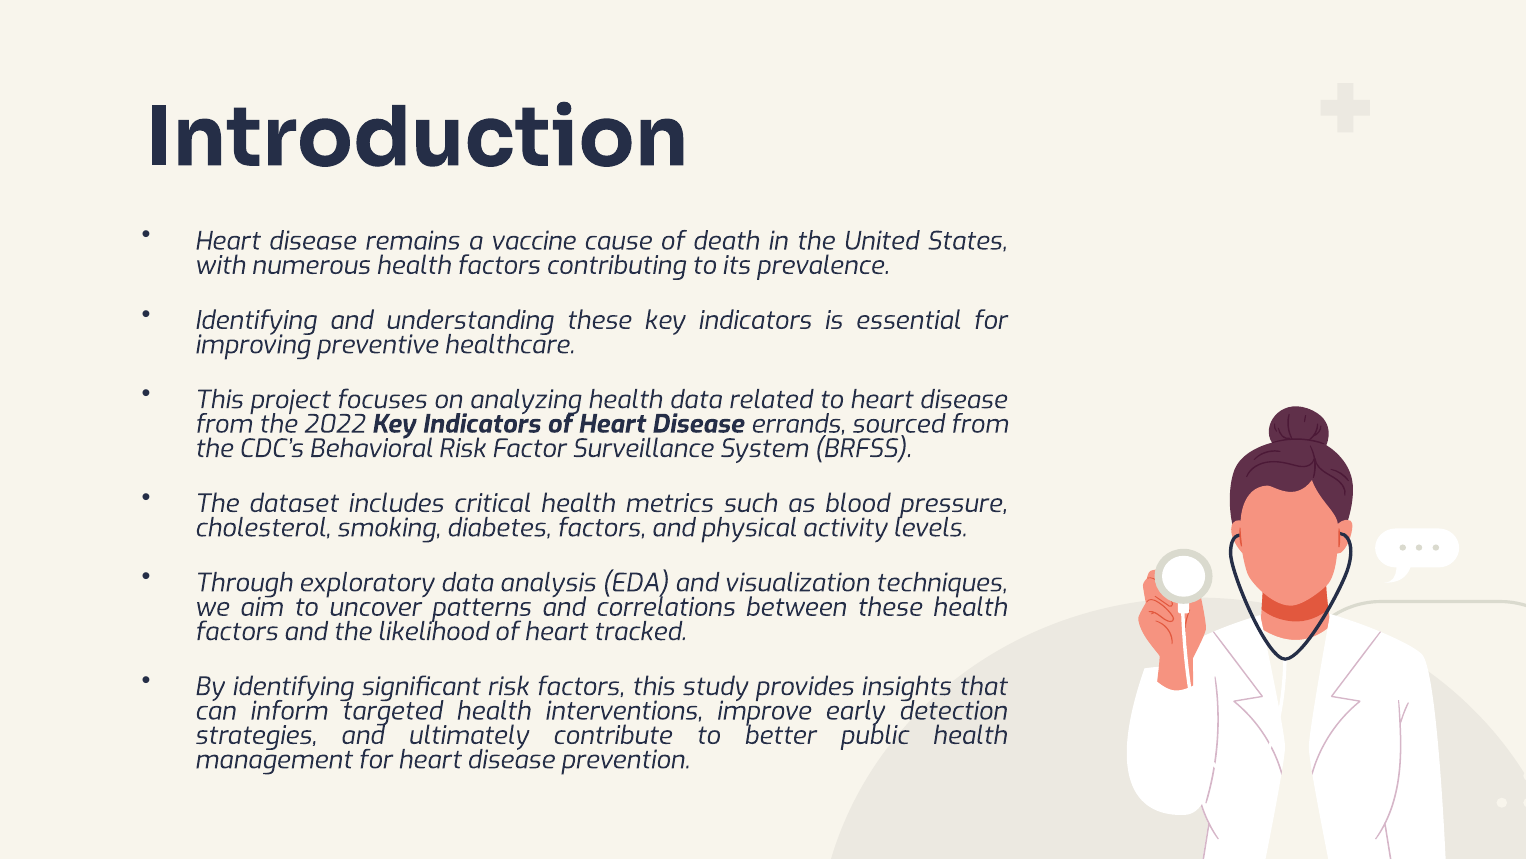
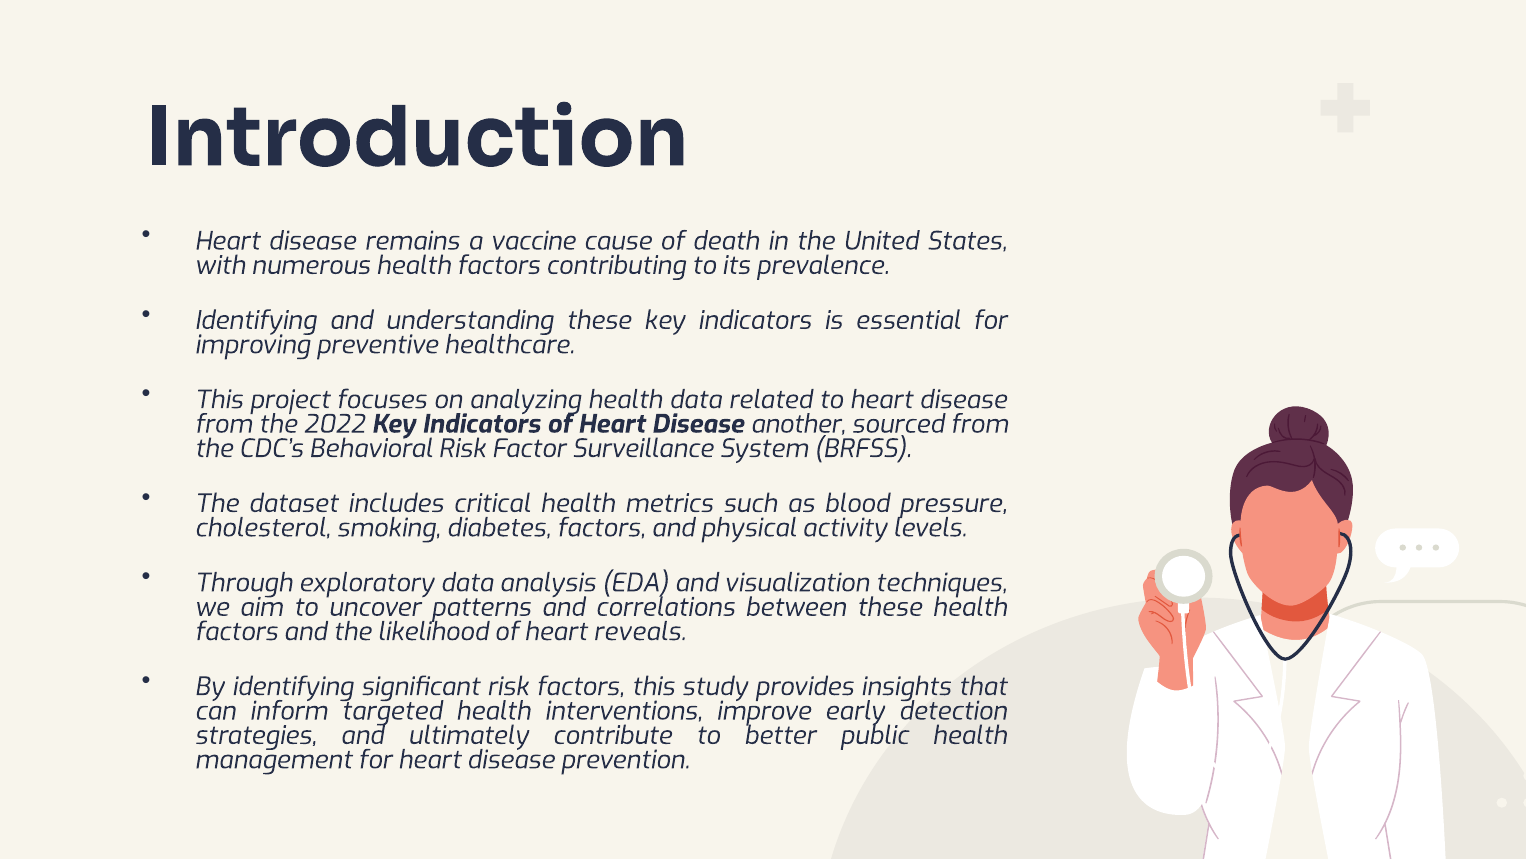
errands: errands -> another
tracked: tracked -> reveals
